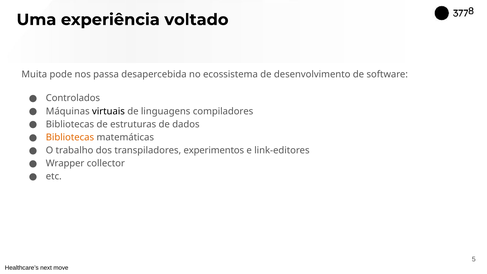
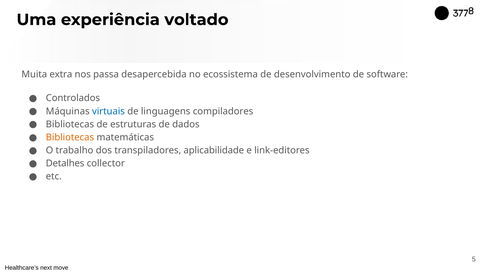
pode: pode -> extra
virtuais colour: black -> blue
experimentos: experimentos -> aplicabilidade
Wrapper: Wrapper -> Detalhes
